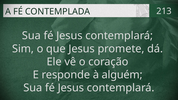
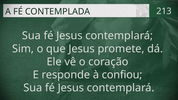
alguém: alguém -> confiou
